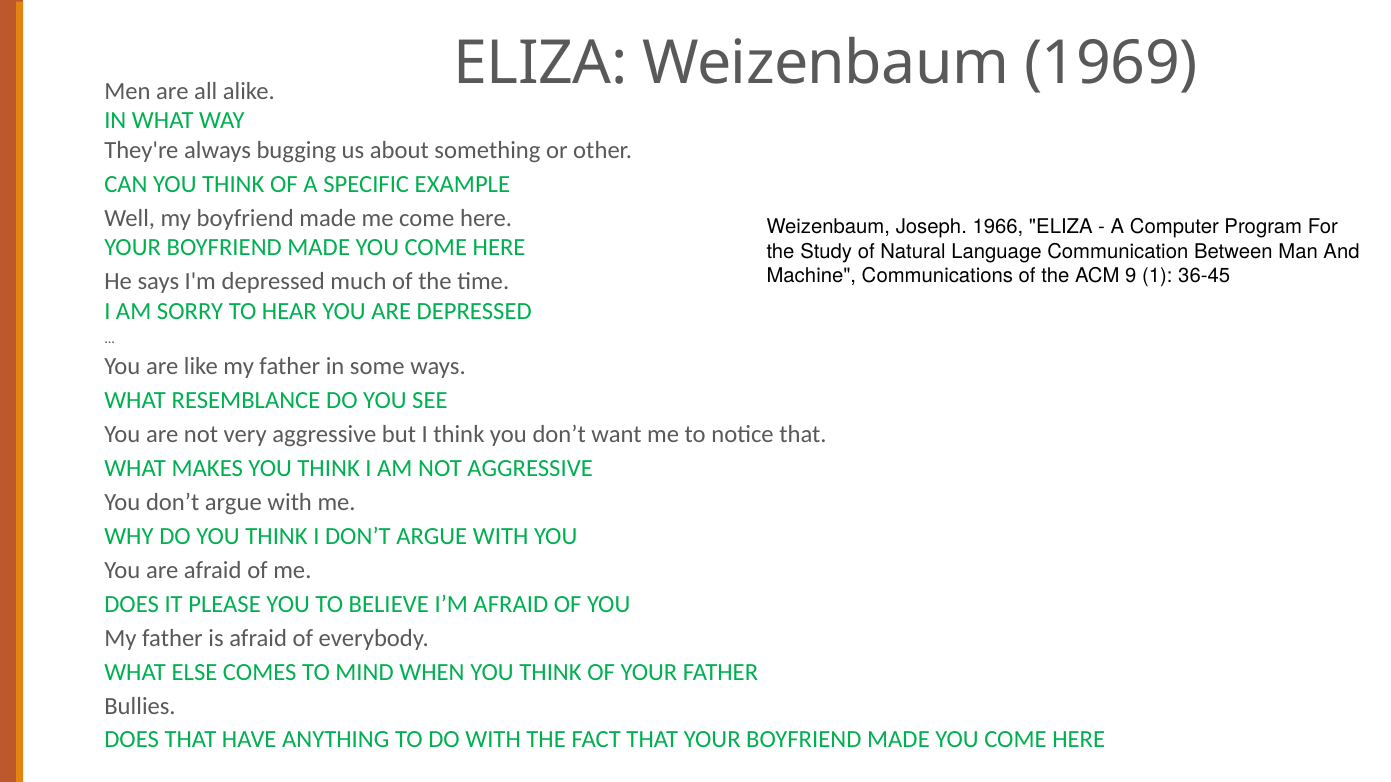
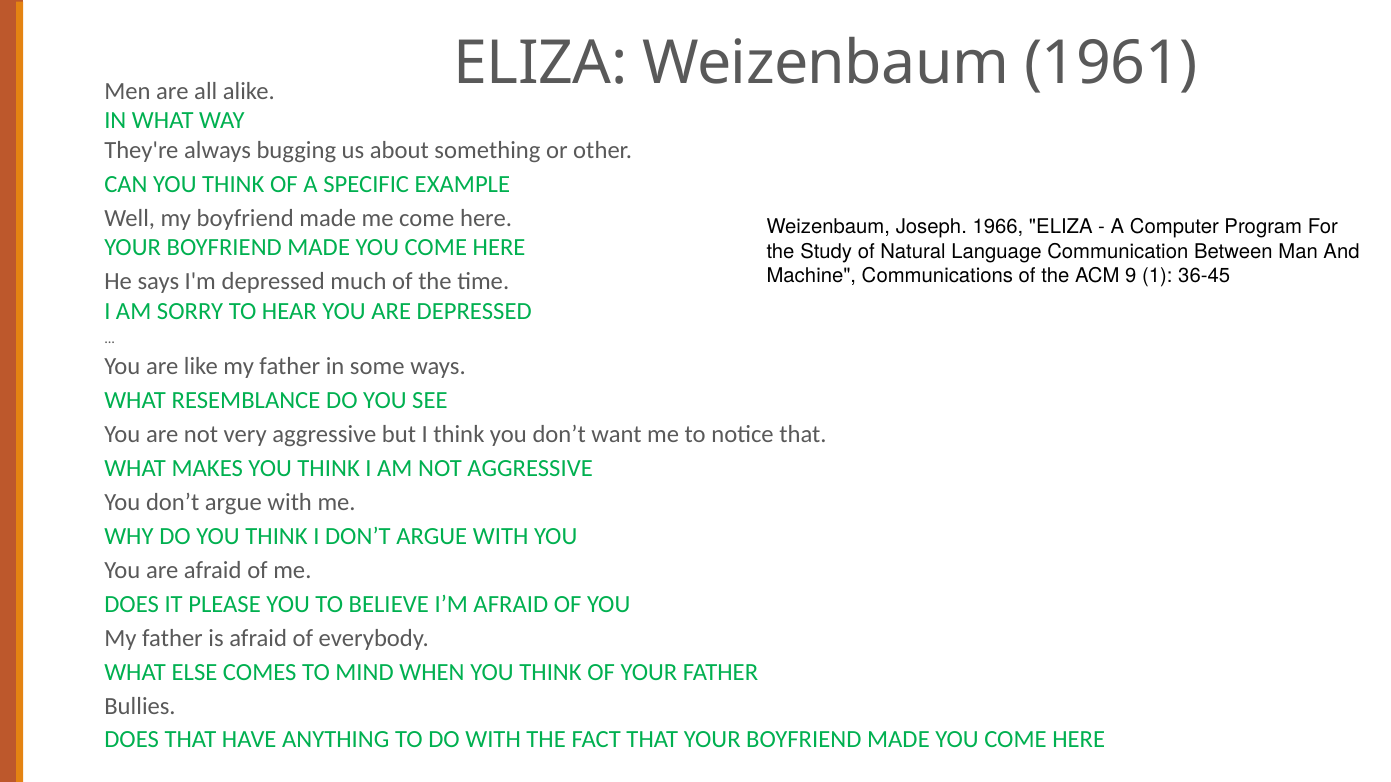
1969: 1969 -> 1961
